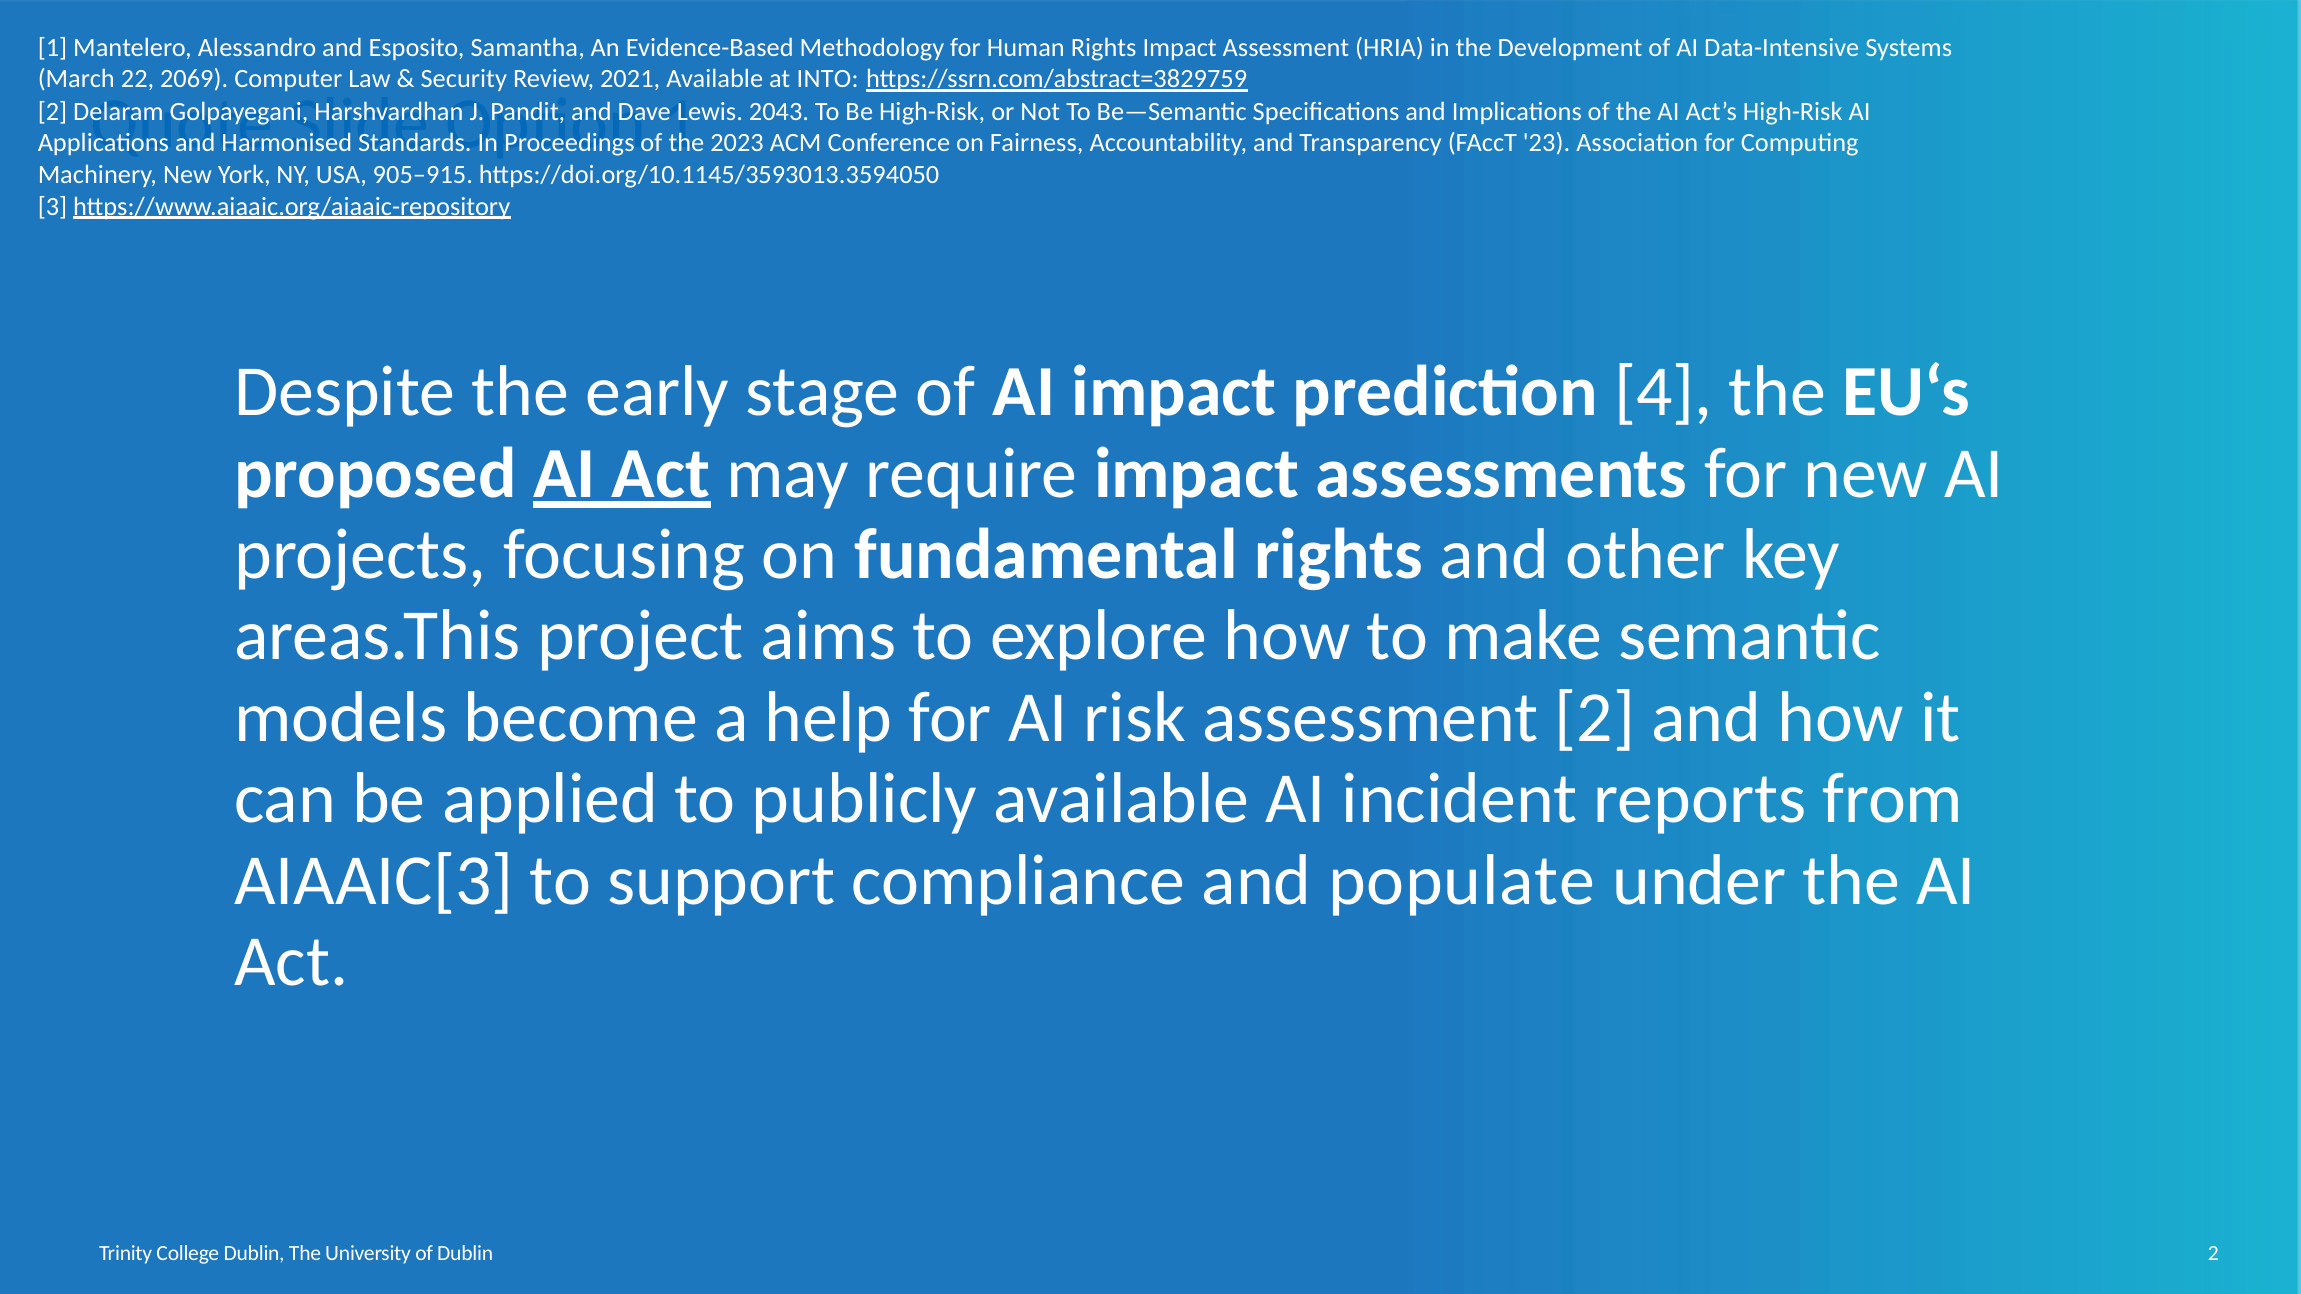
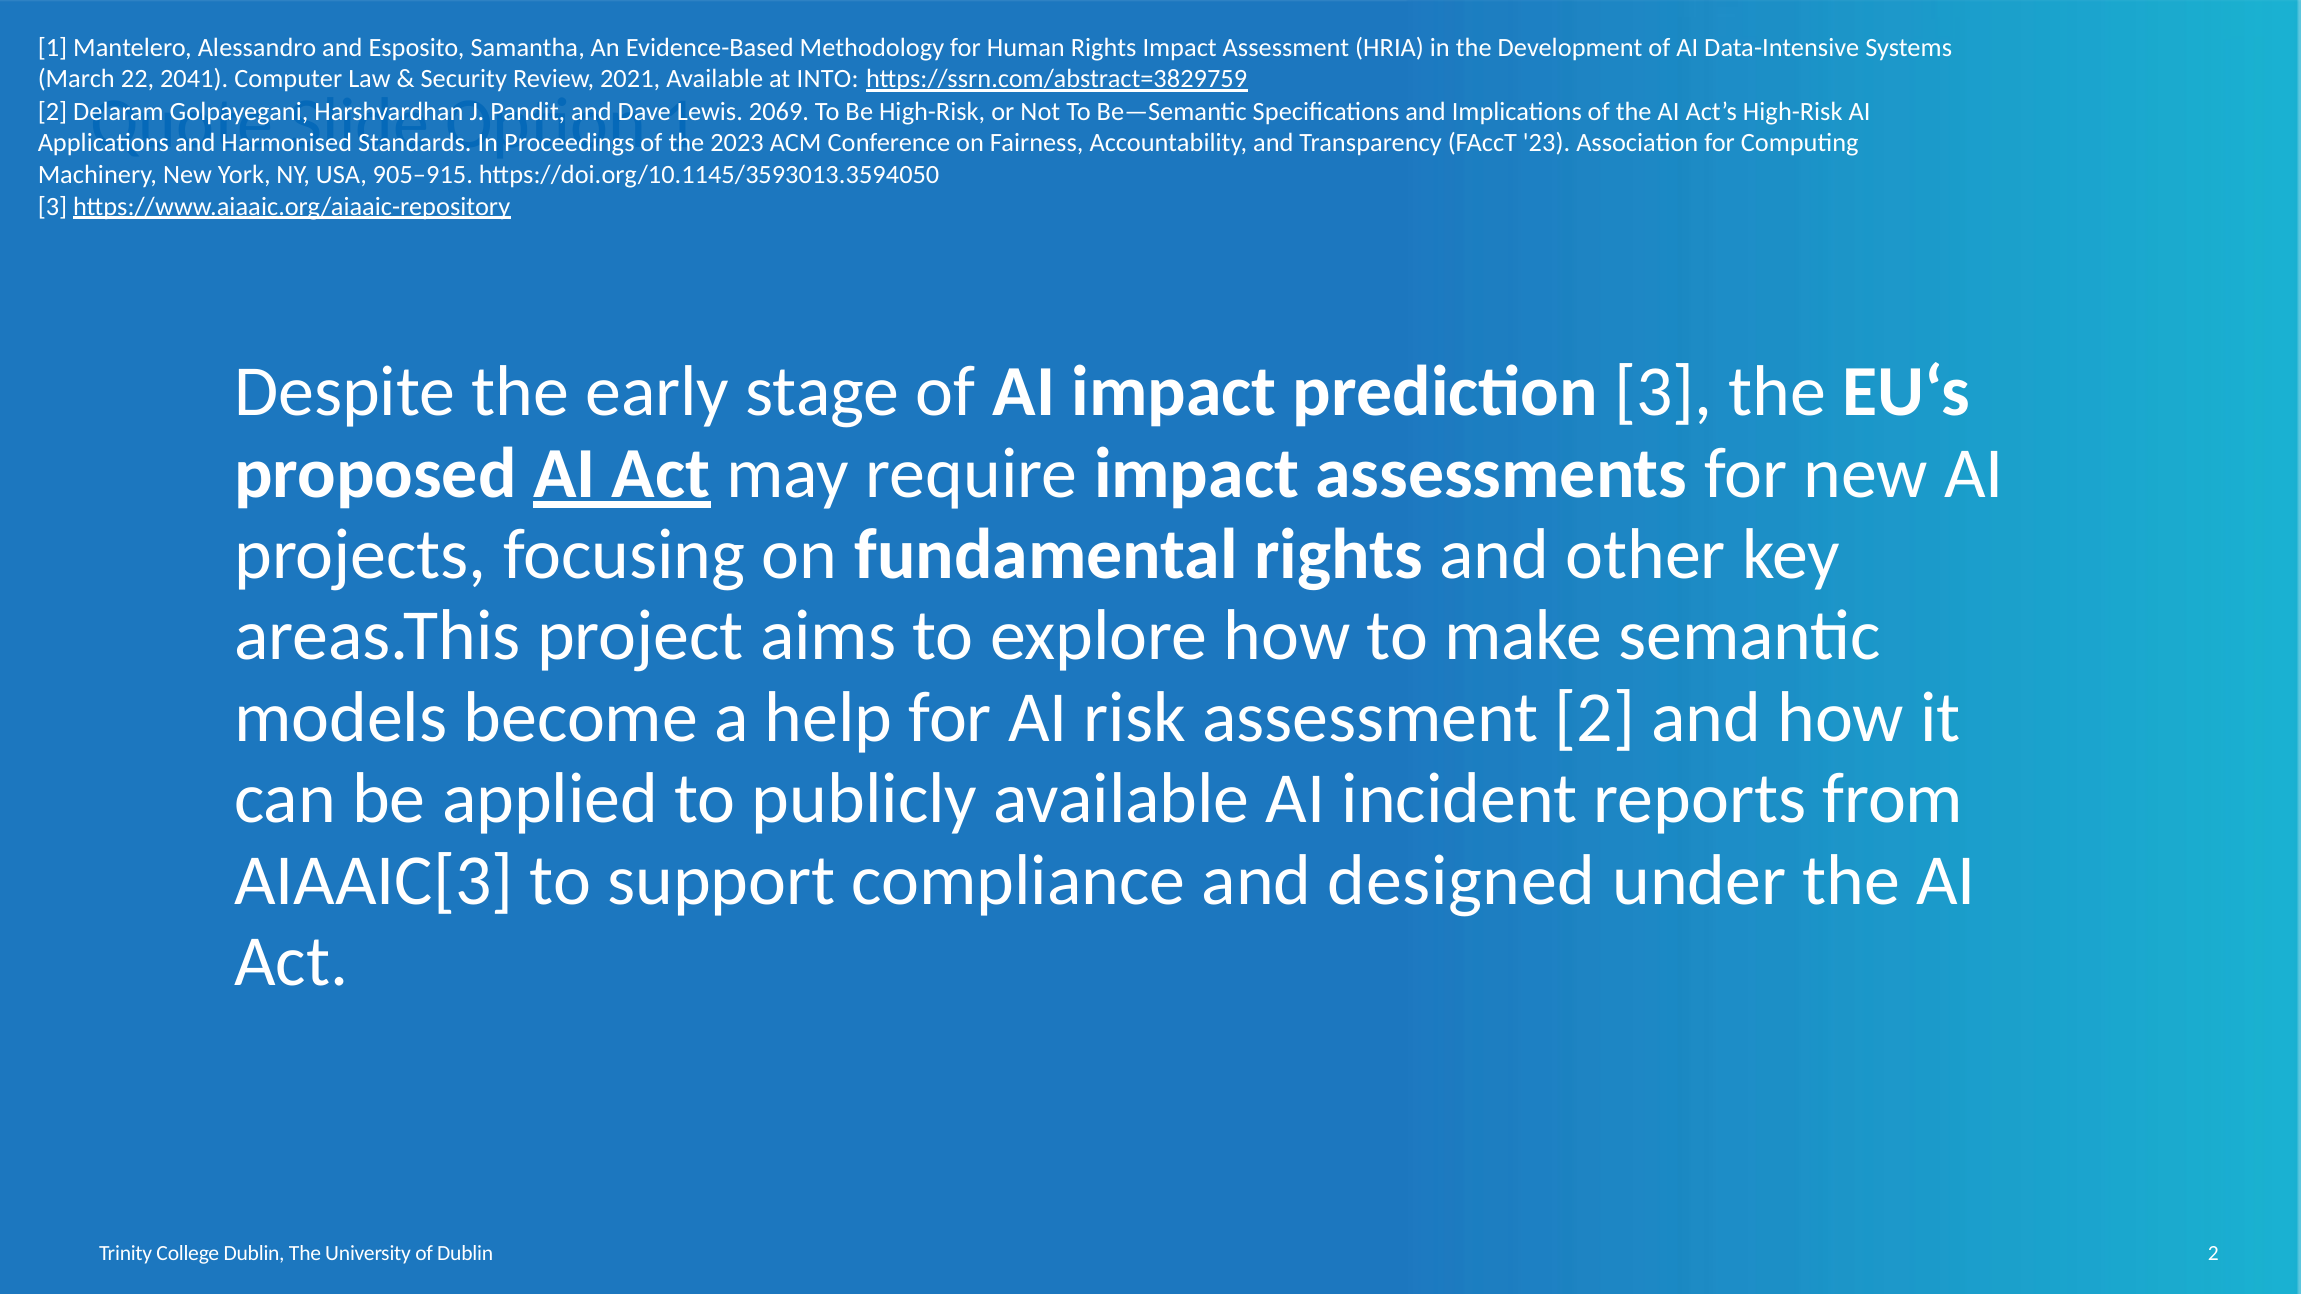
2069: 2069 -> 2041
2043: 2043 -> 2069
prediction 4: 4 -> 3
populate: populate -> designed
